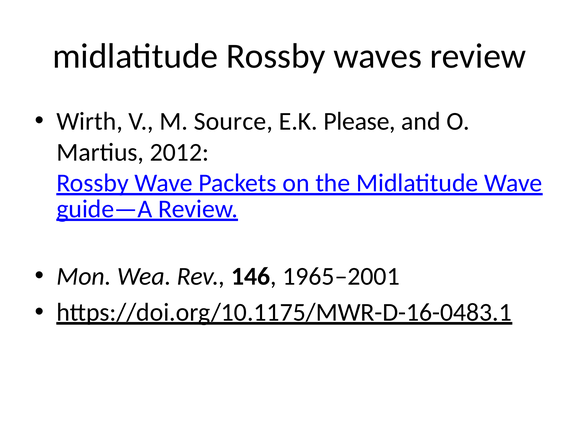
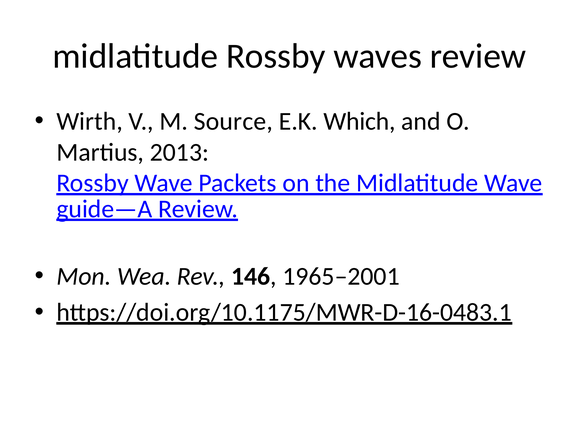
Please: Please -> Which
2012: 2012 -> 2013
